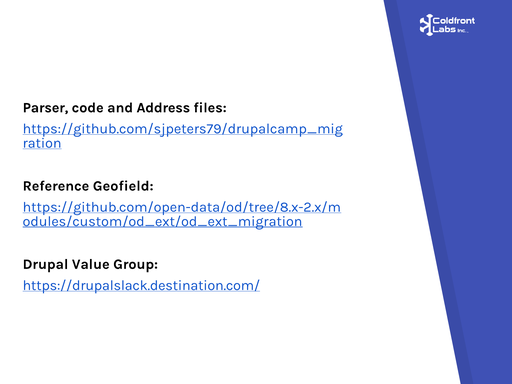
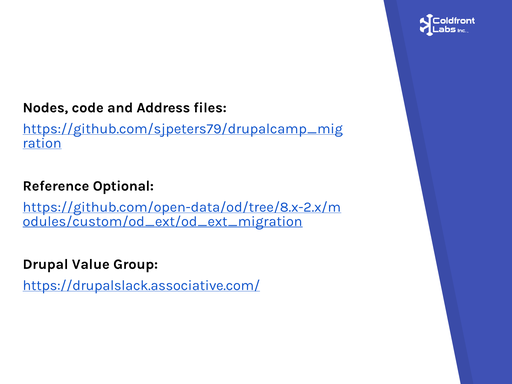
Parser: Parser -> Nodes
Geofield: Geofield -> Optional
https://drupalslack.destination.com/: https://drupalslack.destination.com/ -> https://drupalslack.associative.com/
